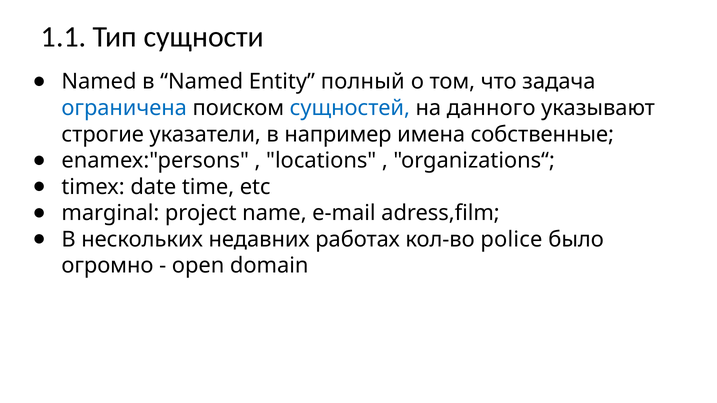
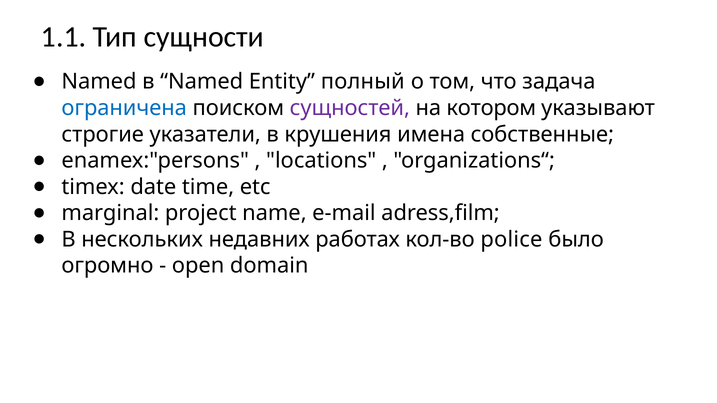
сущностей colour: blue -> purple
данного: данного -> котором
например: например -> крушения
